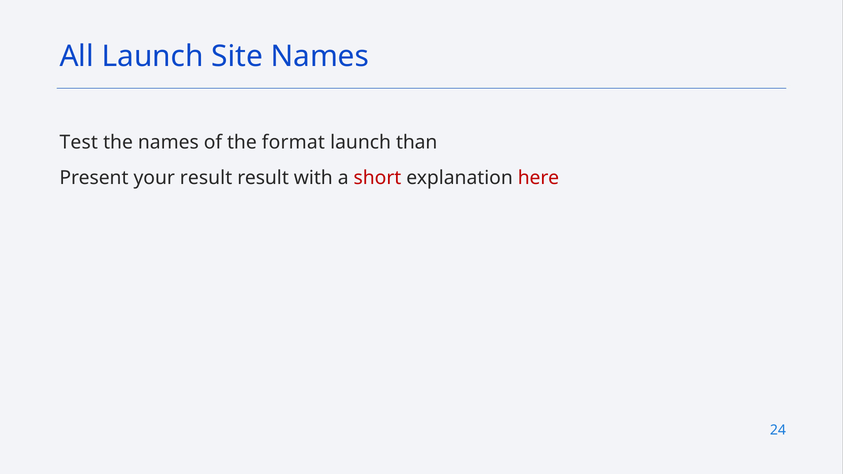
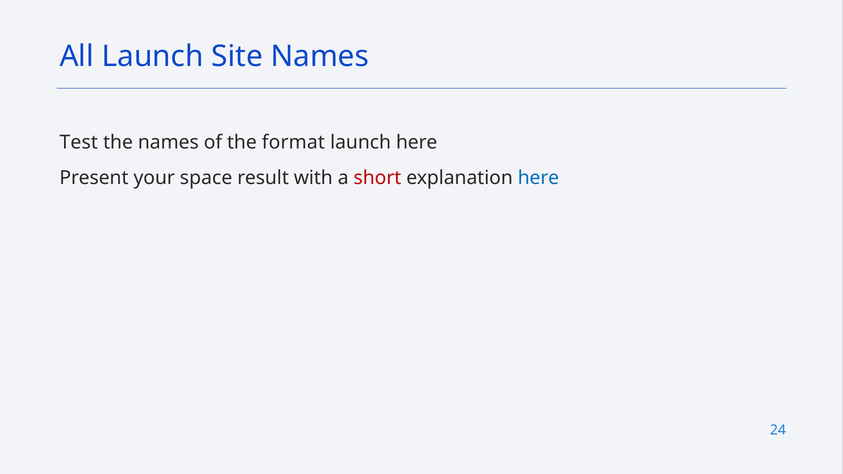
launch than: than -> here
your result: result -> space
here at (538, 178) colour: red -> blue
